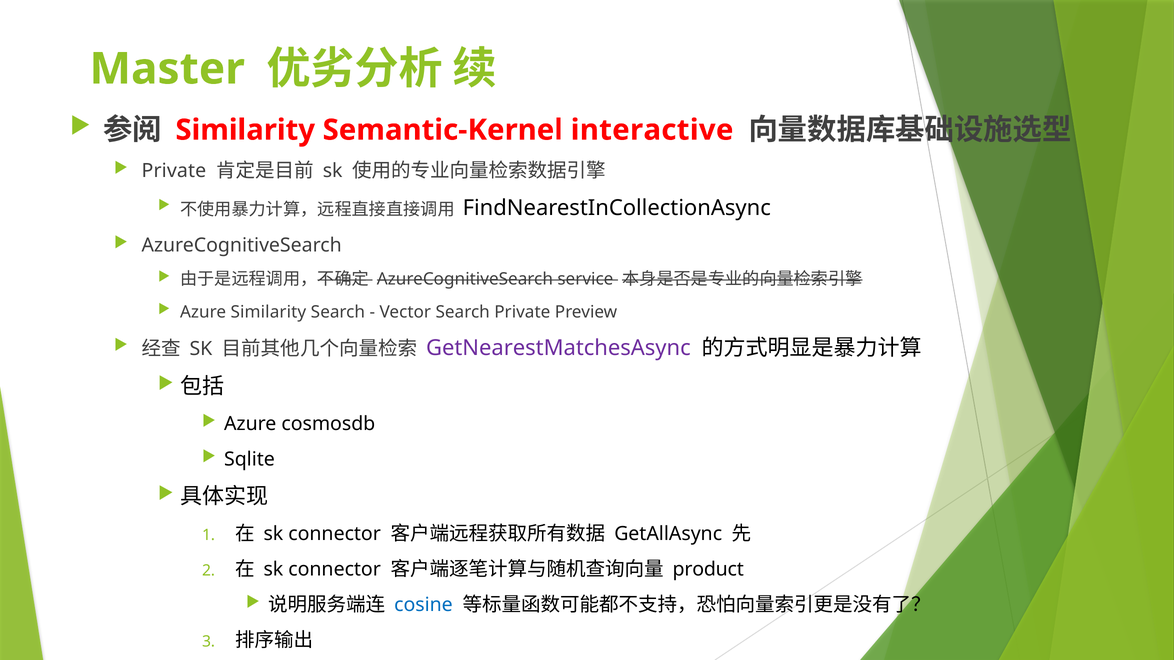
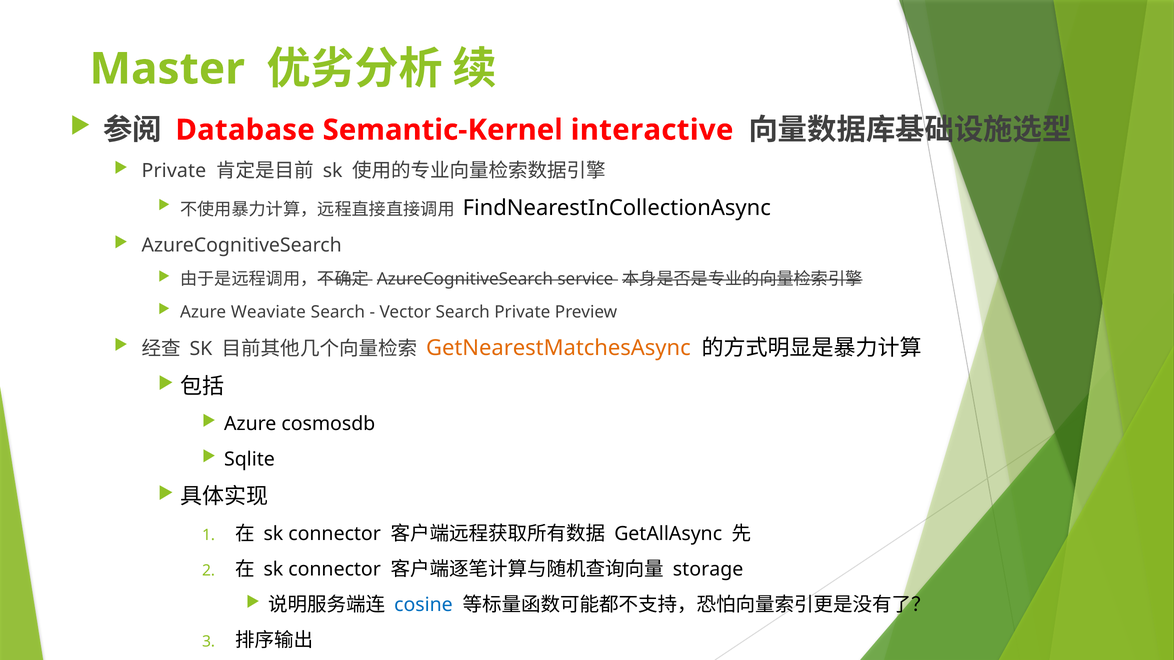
Similarity at (245, 130): Similarity -> Database
Azure Similarity: Similarity -> Weaviate
GetNearestMatchesAsync colour: purple -> orange
product: product -> storage
